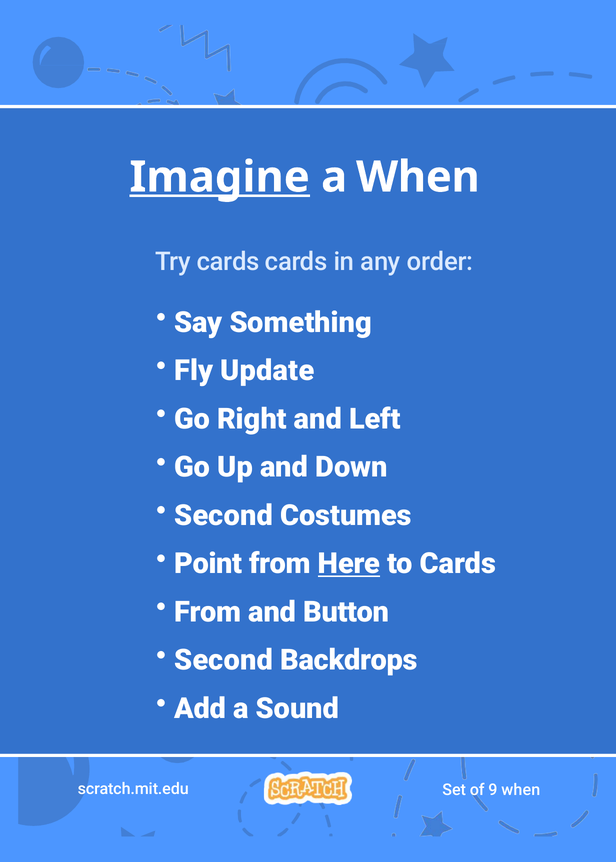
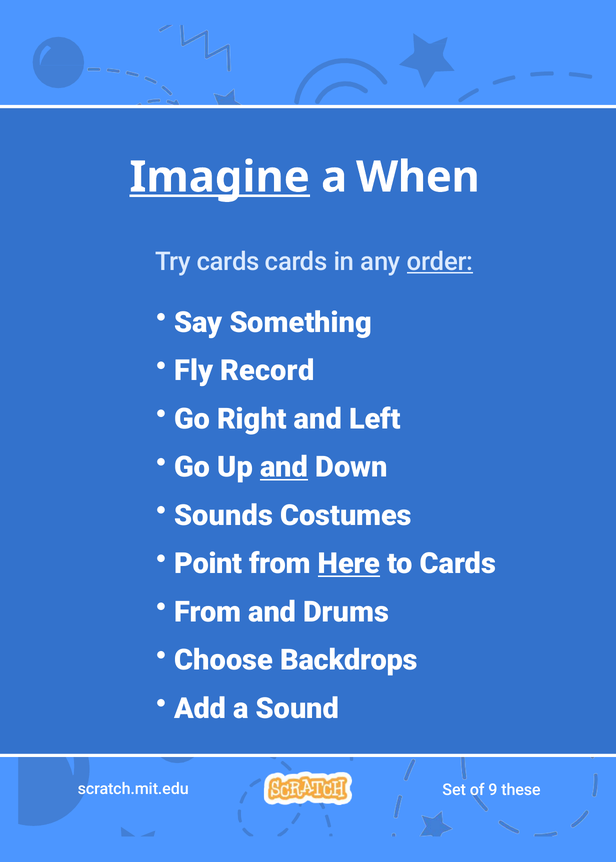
order underline: none -> present
Update: Update -> Record
and at (284, 468) underline: none -> present
Second at (224, 516): Second -> Sounds
Button: Button -> Drums
Second at (224, 661): Second -> Choose
9 when: when -> these
